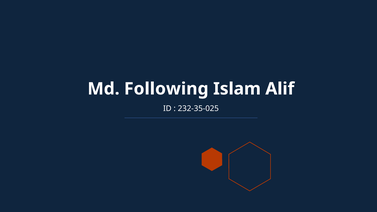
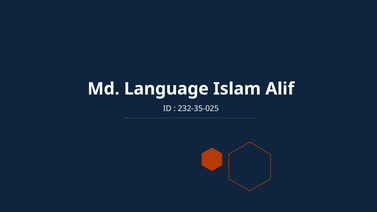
Following: Following -> Language
